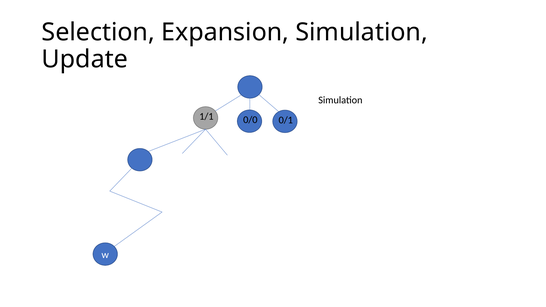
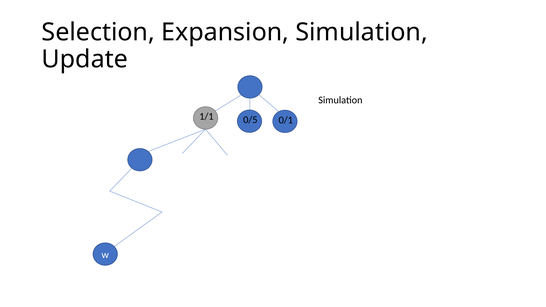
0/0: 0/0 -> 0/5
